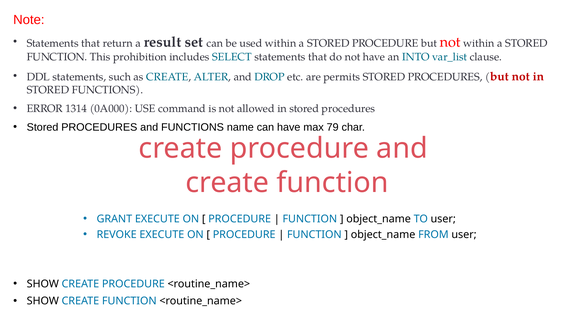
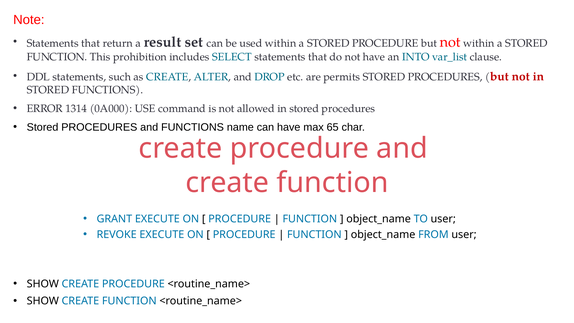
79: 79 -> 65
